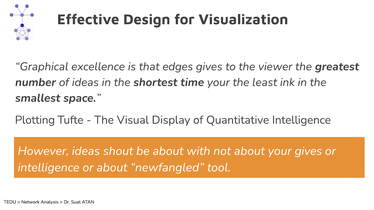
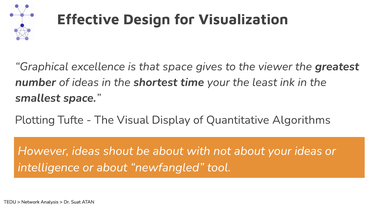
that edges: edges -> space
Quantitative Intelligence: Intelligence -> Algorithms
your gives: gives -> ideas
